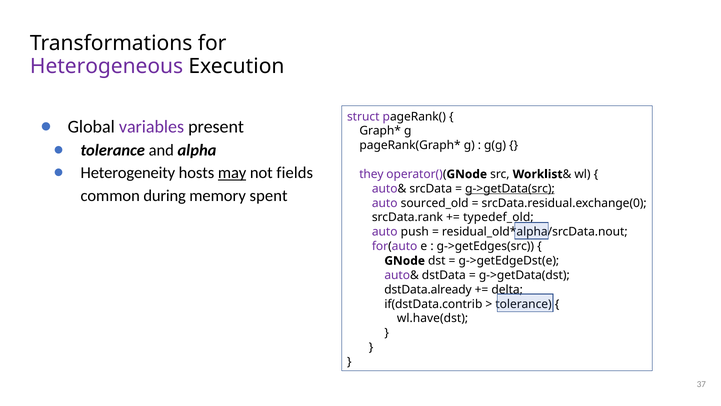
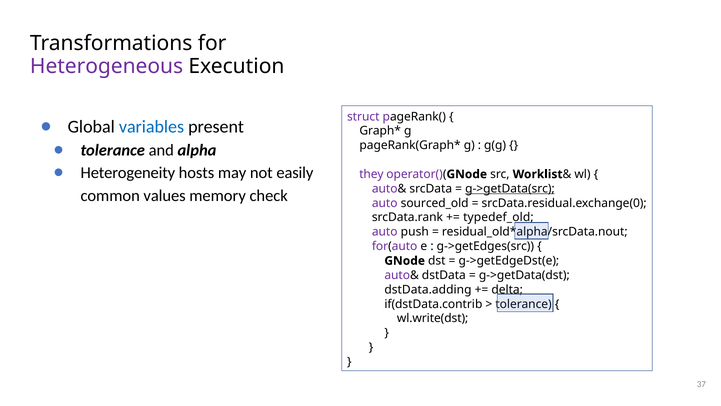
variables colour: purple -> blue
may underline: present -> none
fields: fields -> easily
during: during -> values
spent: spent -> check
dstData.already: dstData.already -> dstData.adding
wl.have(dst: wl.have(dst -> wl.write(dst
